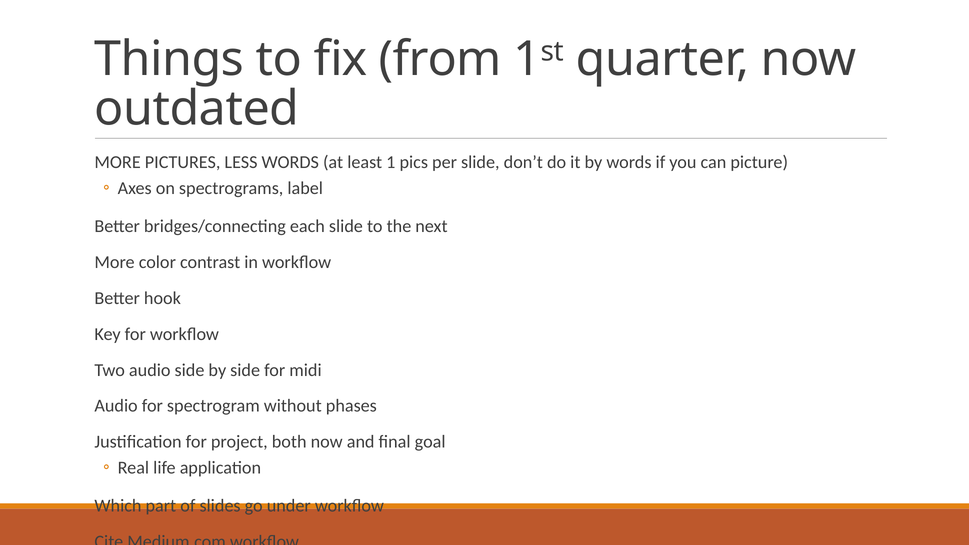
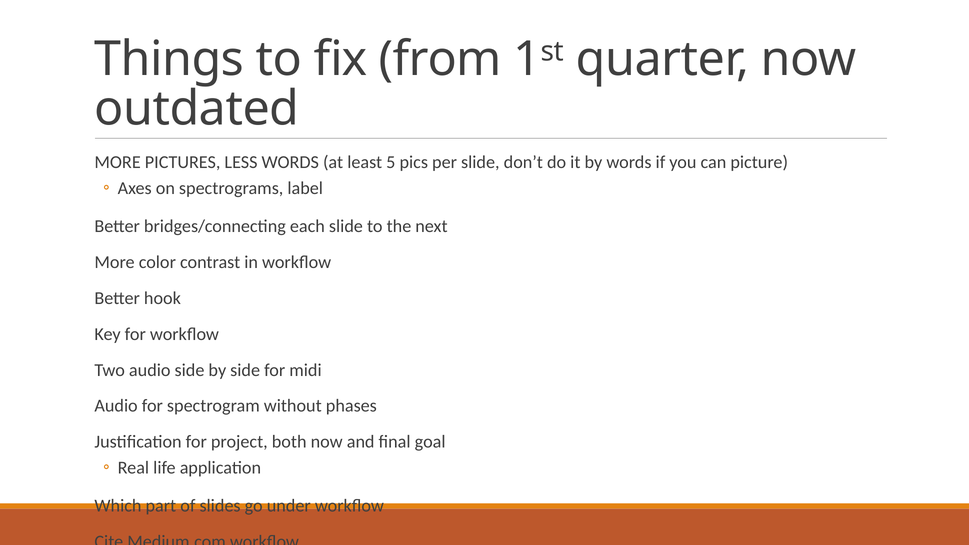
least 1: 1 -> 5
